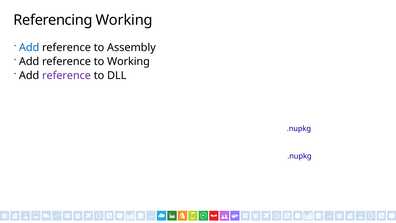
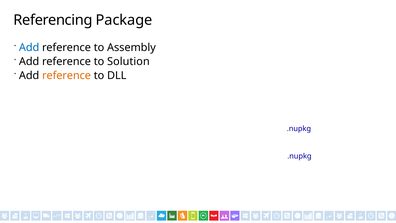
Referencing Working: Working -> Package
to Working: Working -> Solution
reference at (67, 75) colour: purple -> orange
